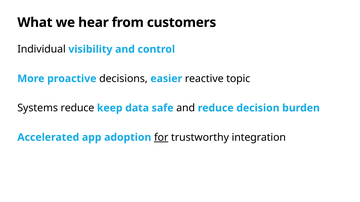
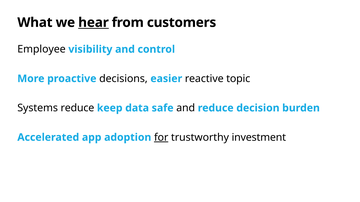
hear underline: none -> present
Individual: Individual -> Employee
integration: integration -> investment
